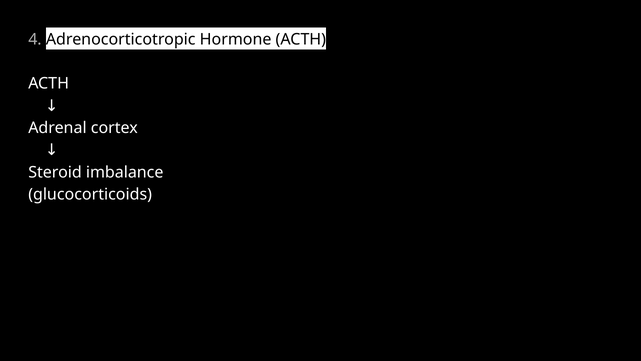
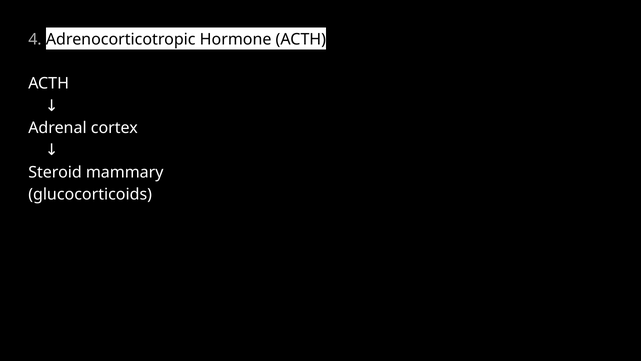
imbalance: imbalance -> mammary
